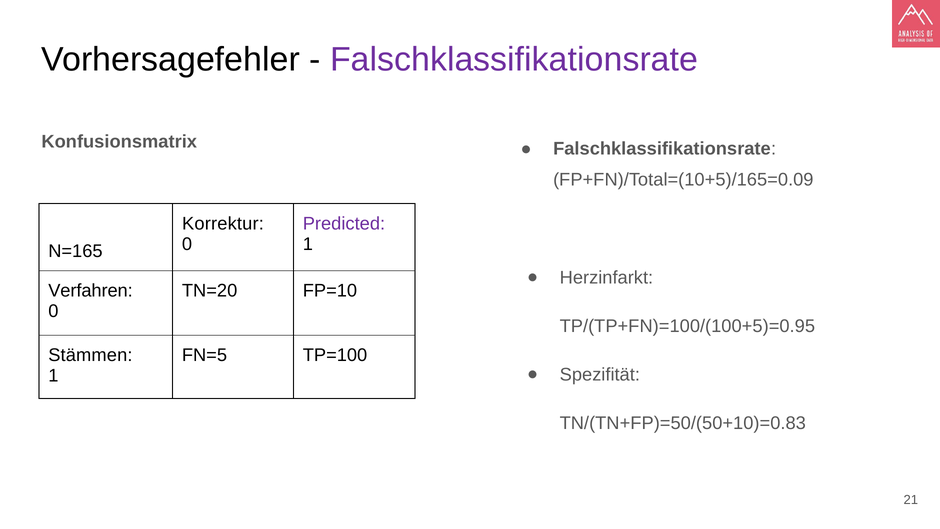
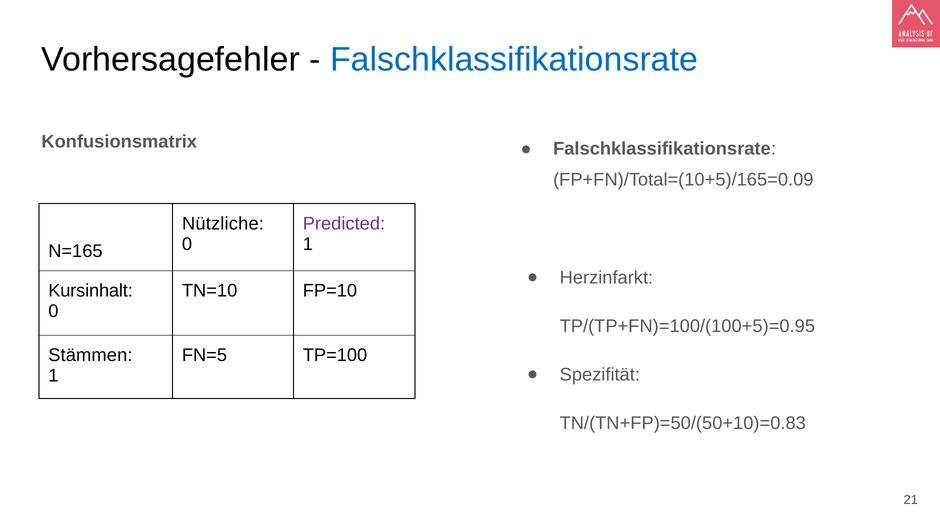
Falschklassifikationsrate at (514, 60) colour: purple -> blue
Korrektur: Korrektur -> Nützliche
Verfahren: Verfahren -> Kursinhalt
TN=20: TN=20 -> TN=10
